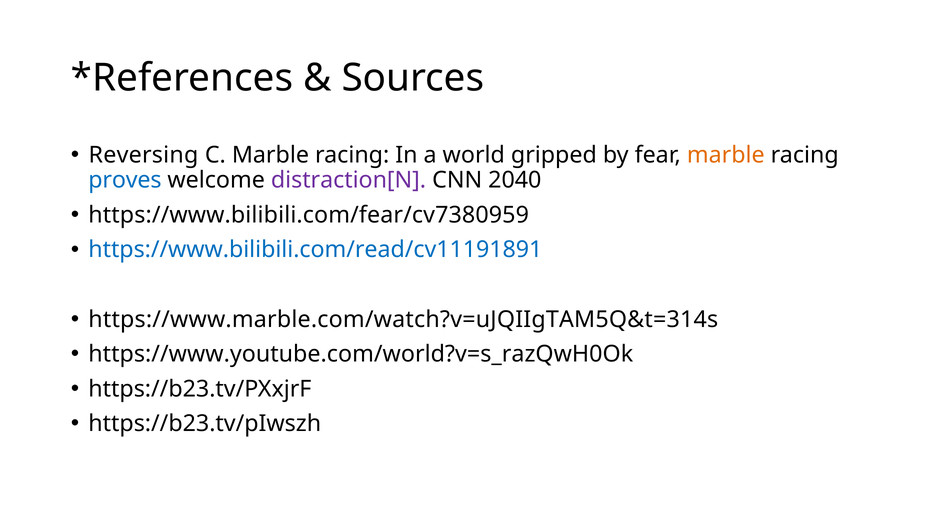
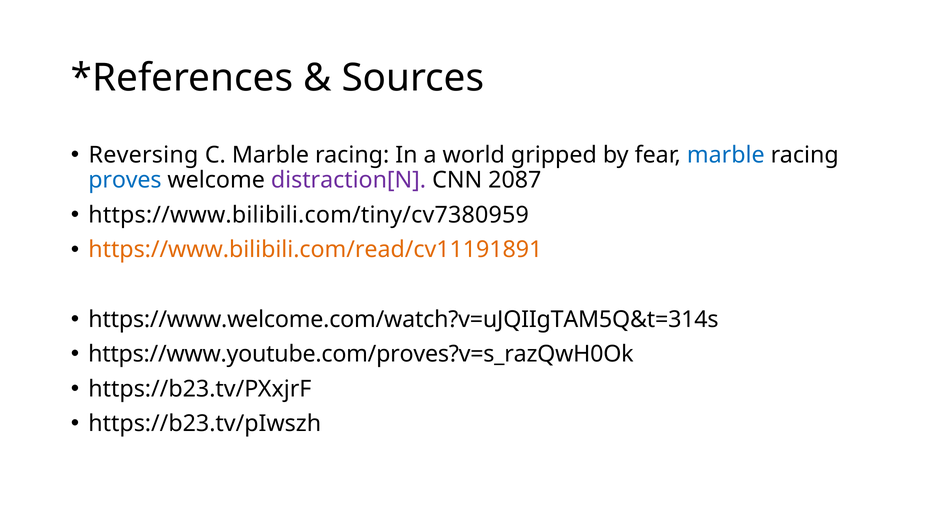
marble at (726, 155) colour: orange -> blue
2040: 2040 -> 2087
https://www.bilibili.com/fear/cv7380959: https://www.bilibili.com/fear/cv7380959 -> https://www.bilibili.com/tiny/cv7380959
https://www.bilibili.com/read/cv11191891 colour: blue -> orange
https://www.marble.com/watch?v=uJQIIgTAM5Q&t=314s: https://www.marble.com/watch?v=uJQIIgTAM5Q&t=314s -> https://www.welcome.com/watch?v=uJQIIgTAM5Q&t=314s
https://www.youtube.com/world?v=s_razQwH0Ok: https://www.youtube.com/world?v=s_razQwH0Ok -> https://www.youtube.com/proves?v=s_razQwH0Ok
